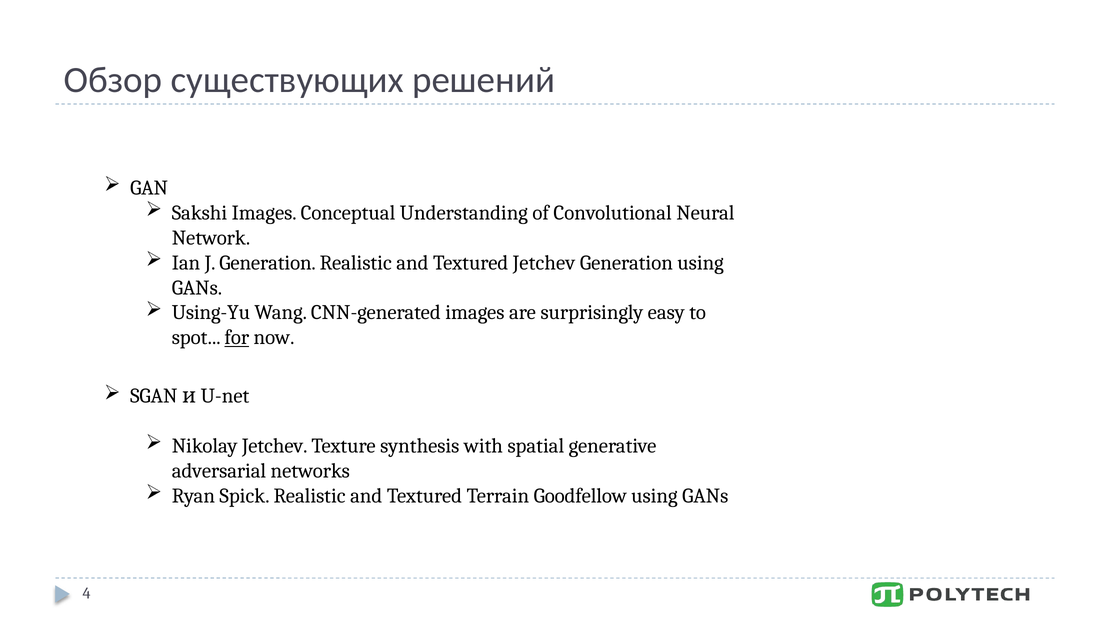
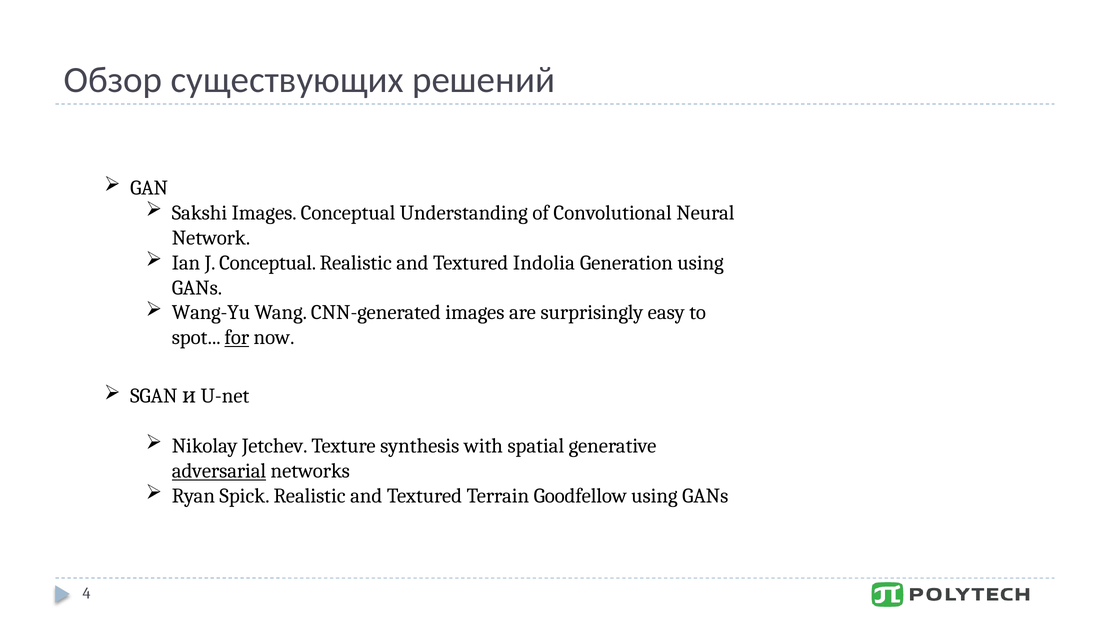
J Generation: Generation -> Conceptual
Textured Jetchev: Jetchev -> Indolia
Using-Yu: Using-Yu -> Wang-Yu
adversarial underline: none -> present
